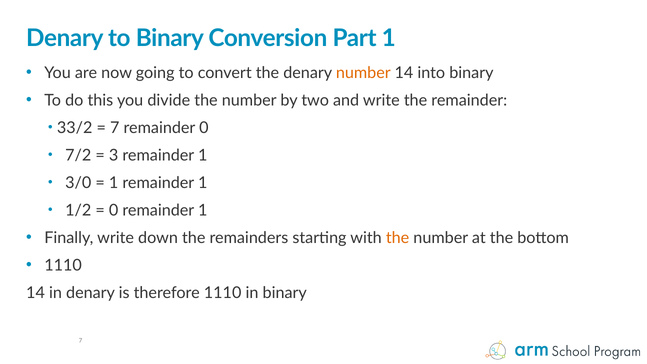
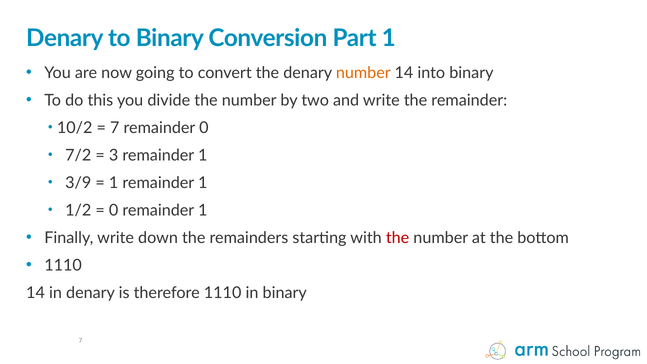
33/2: 33/2 -> 10/2
3/0: 3/0 -> 3/9
the at (398, 238) colour: orange -> red
